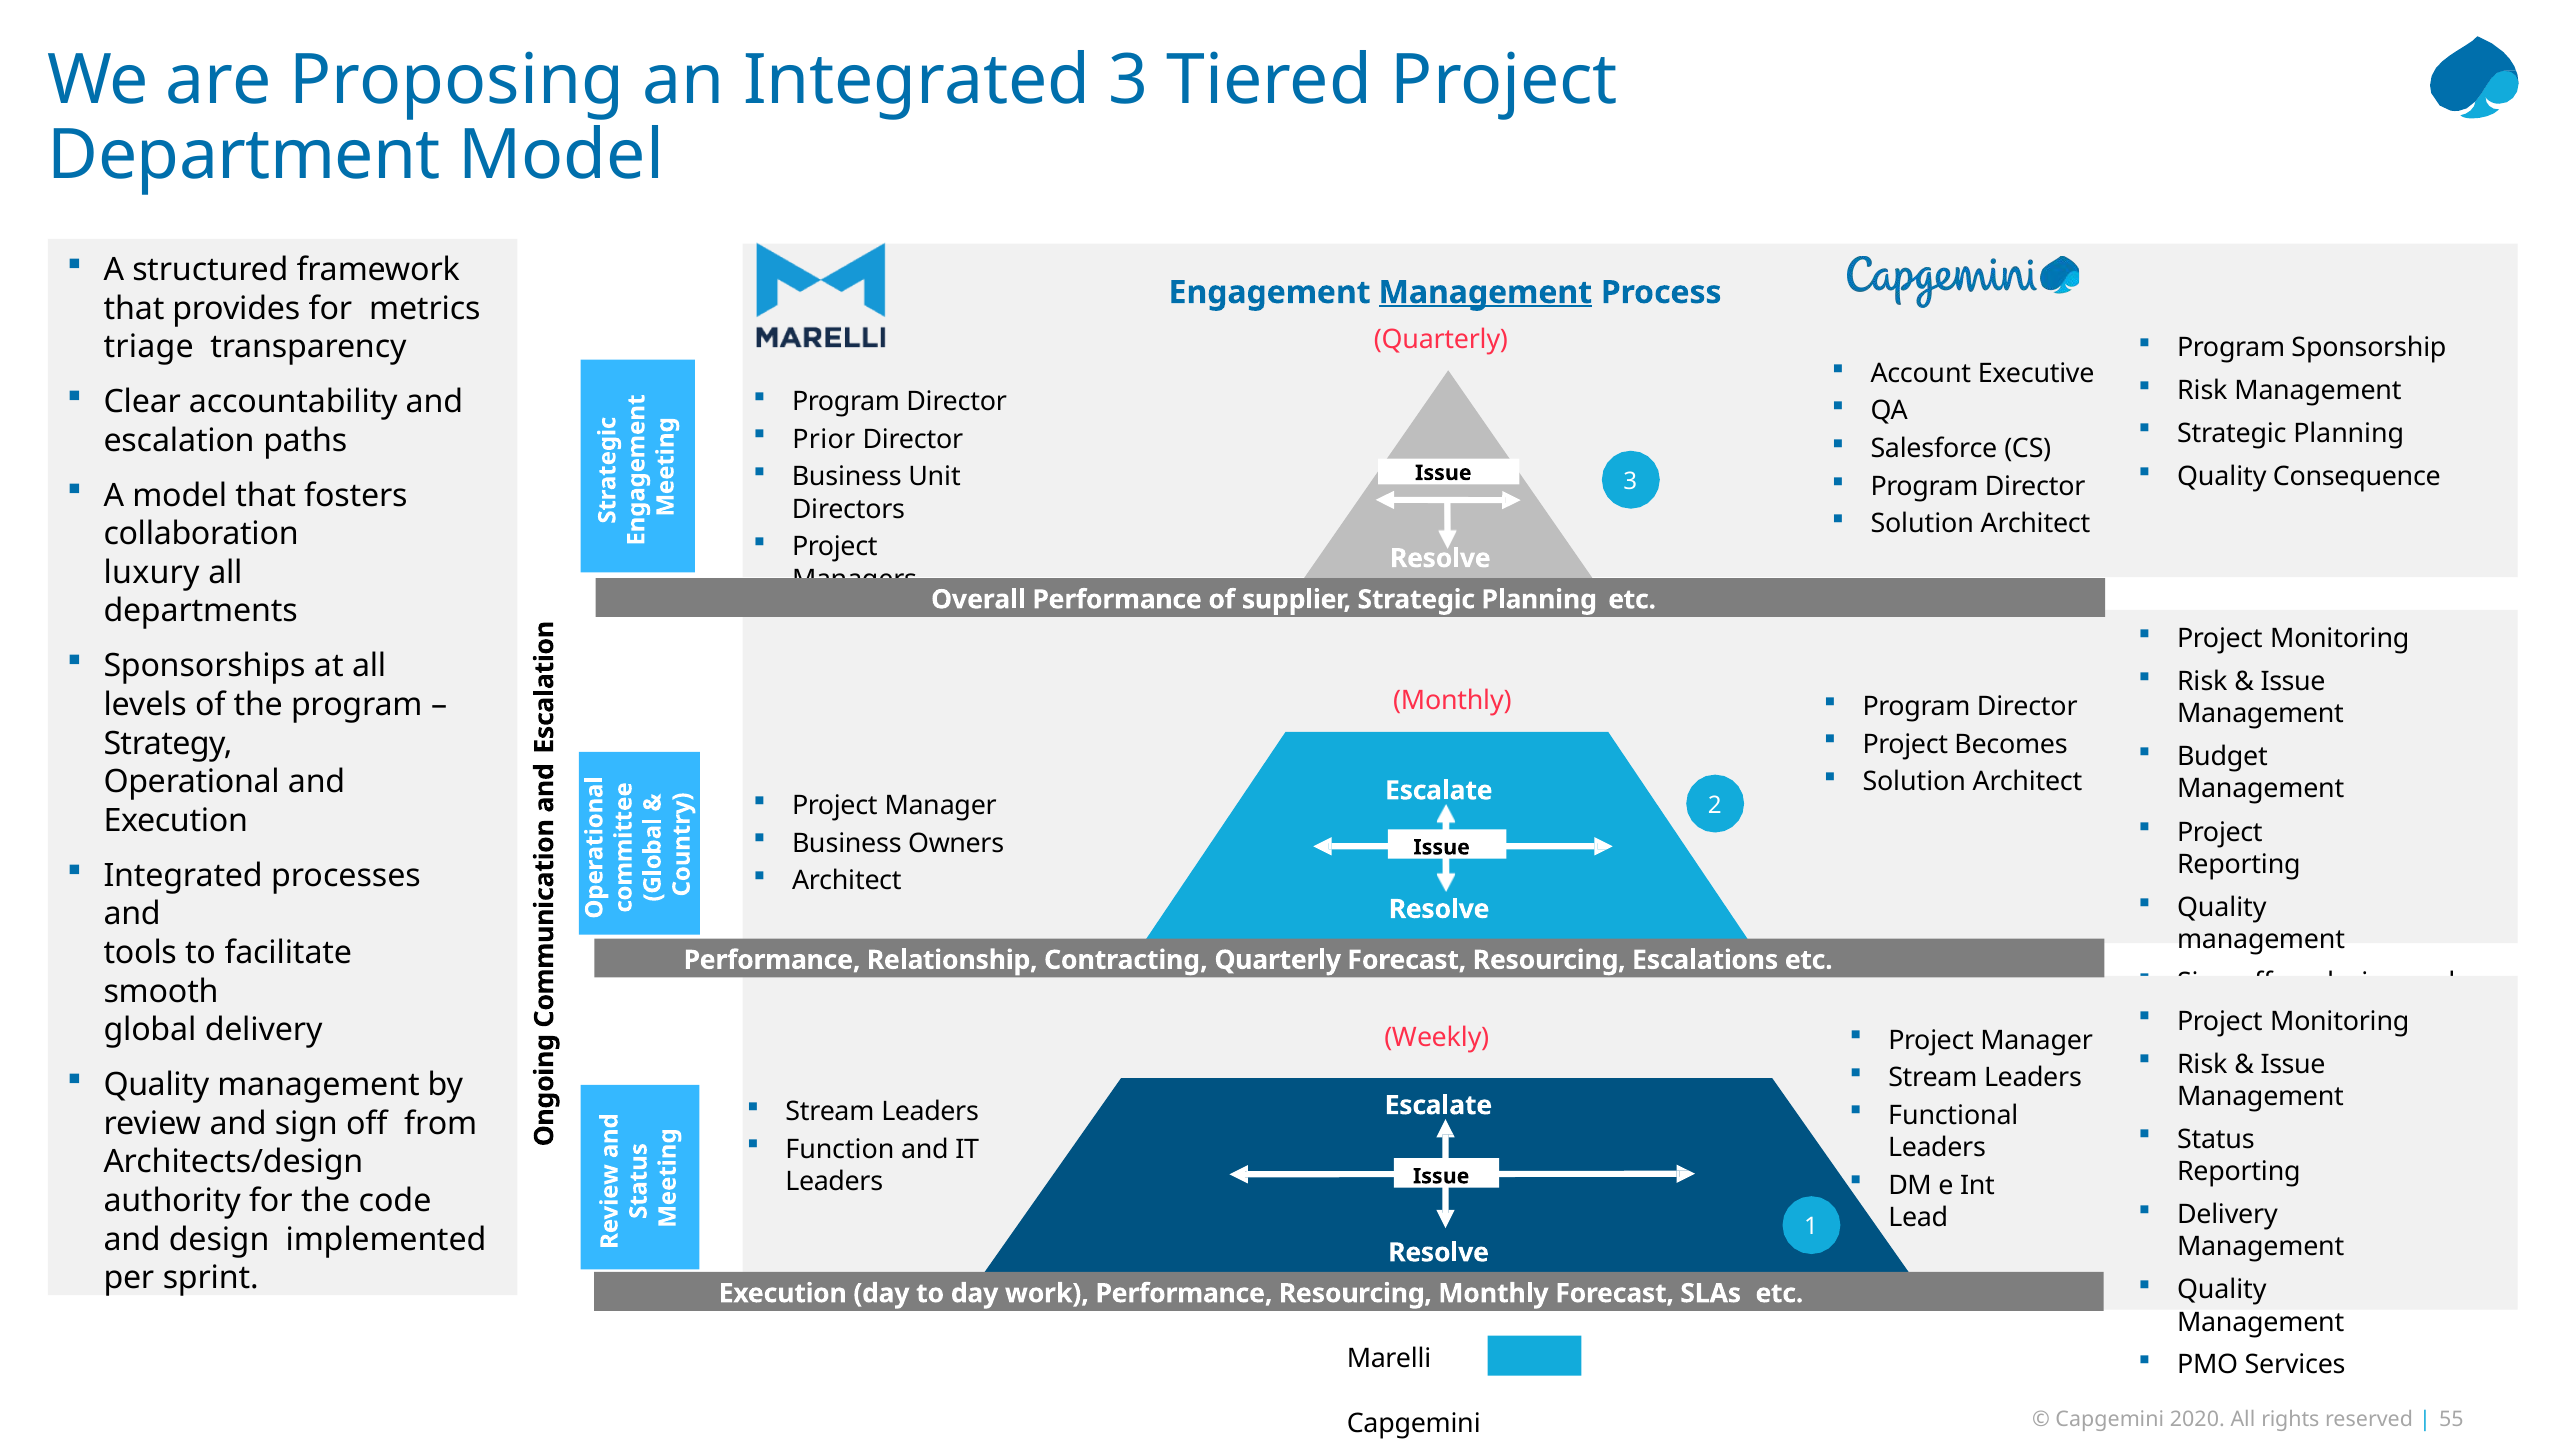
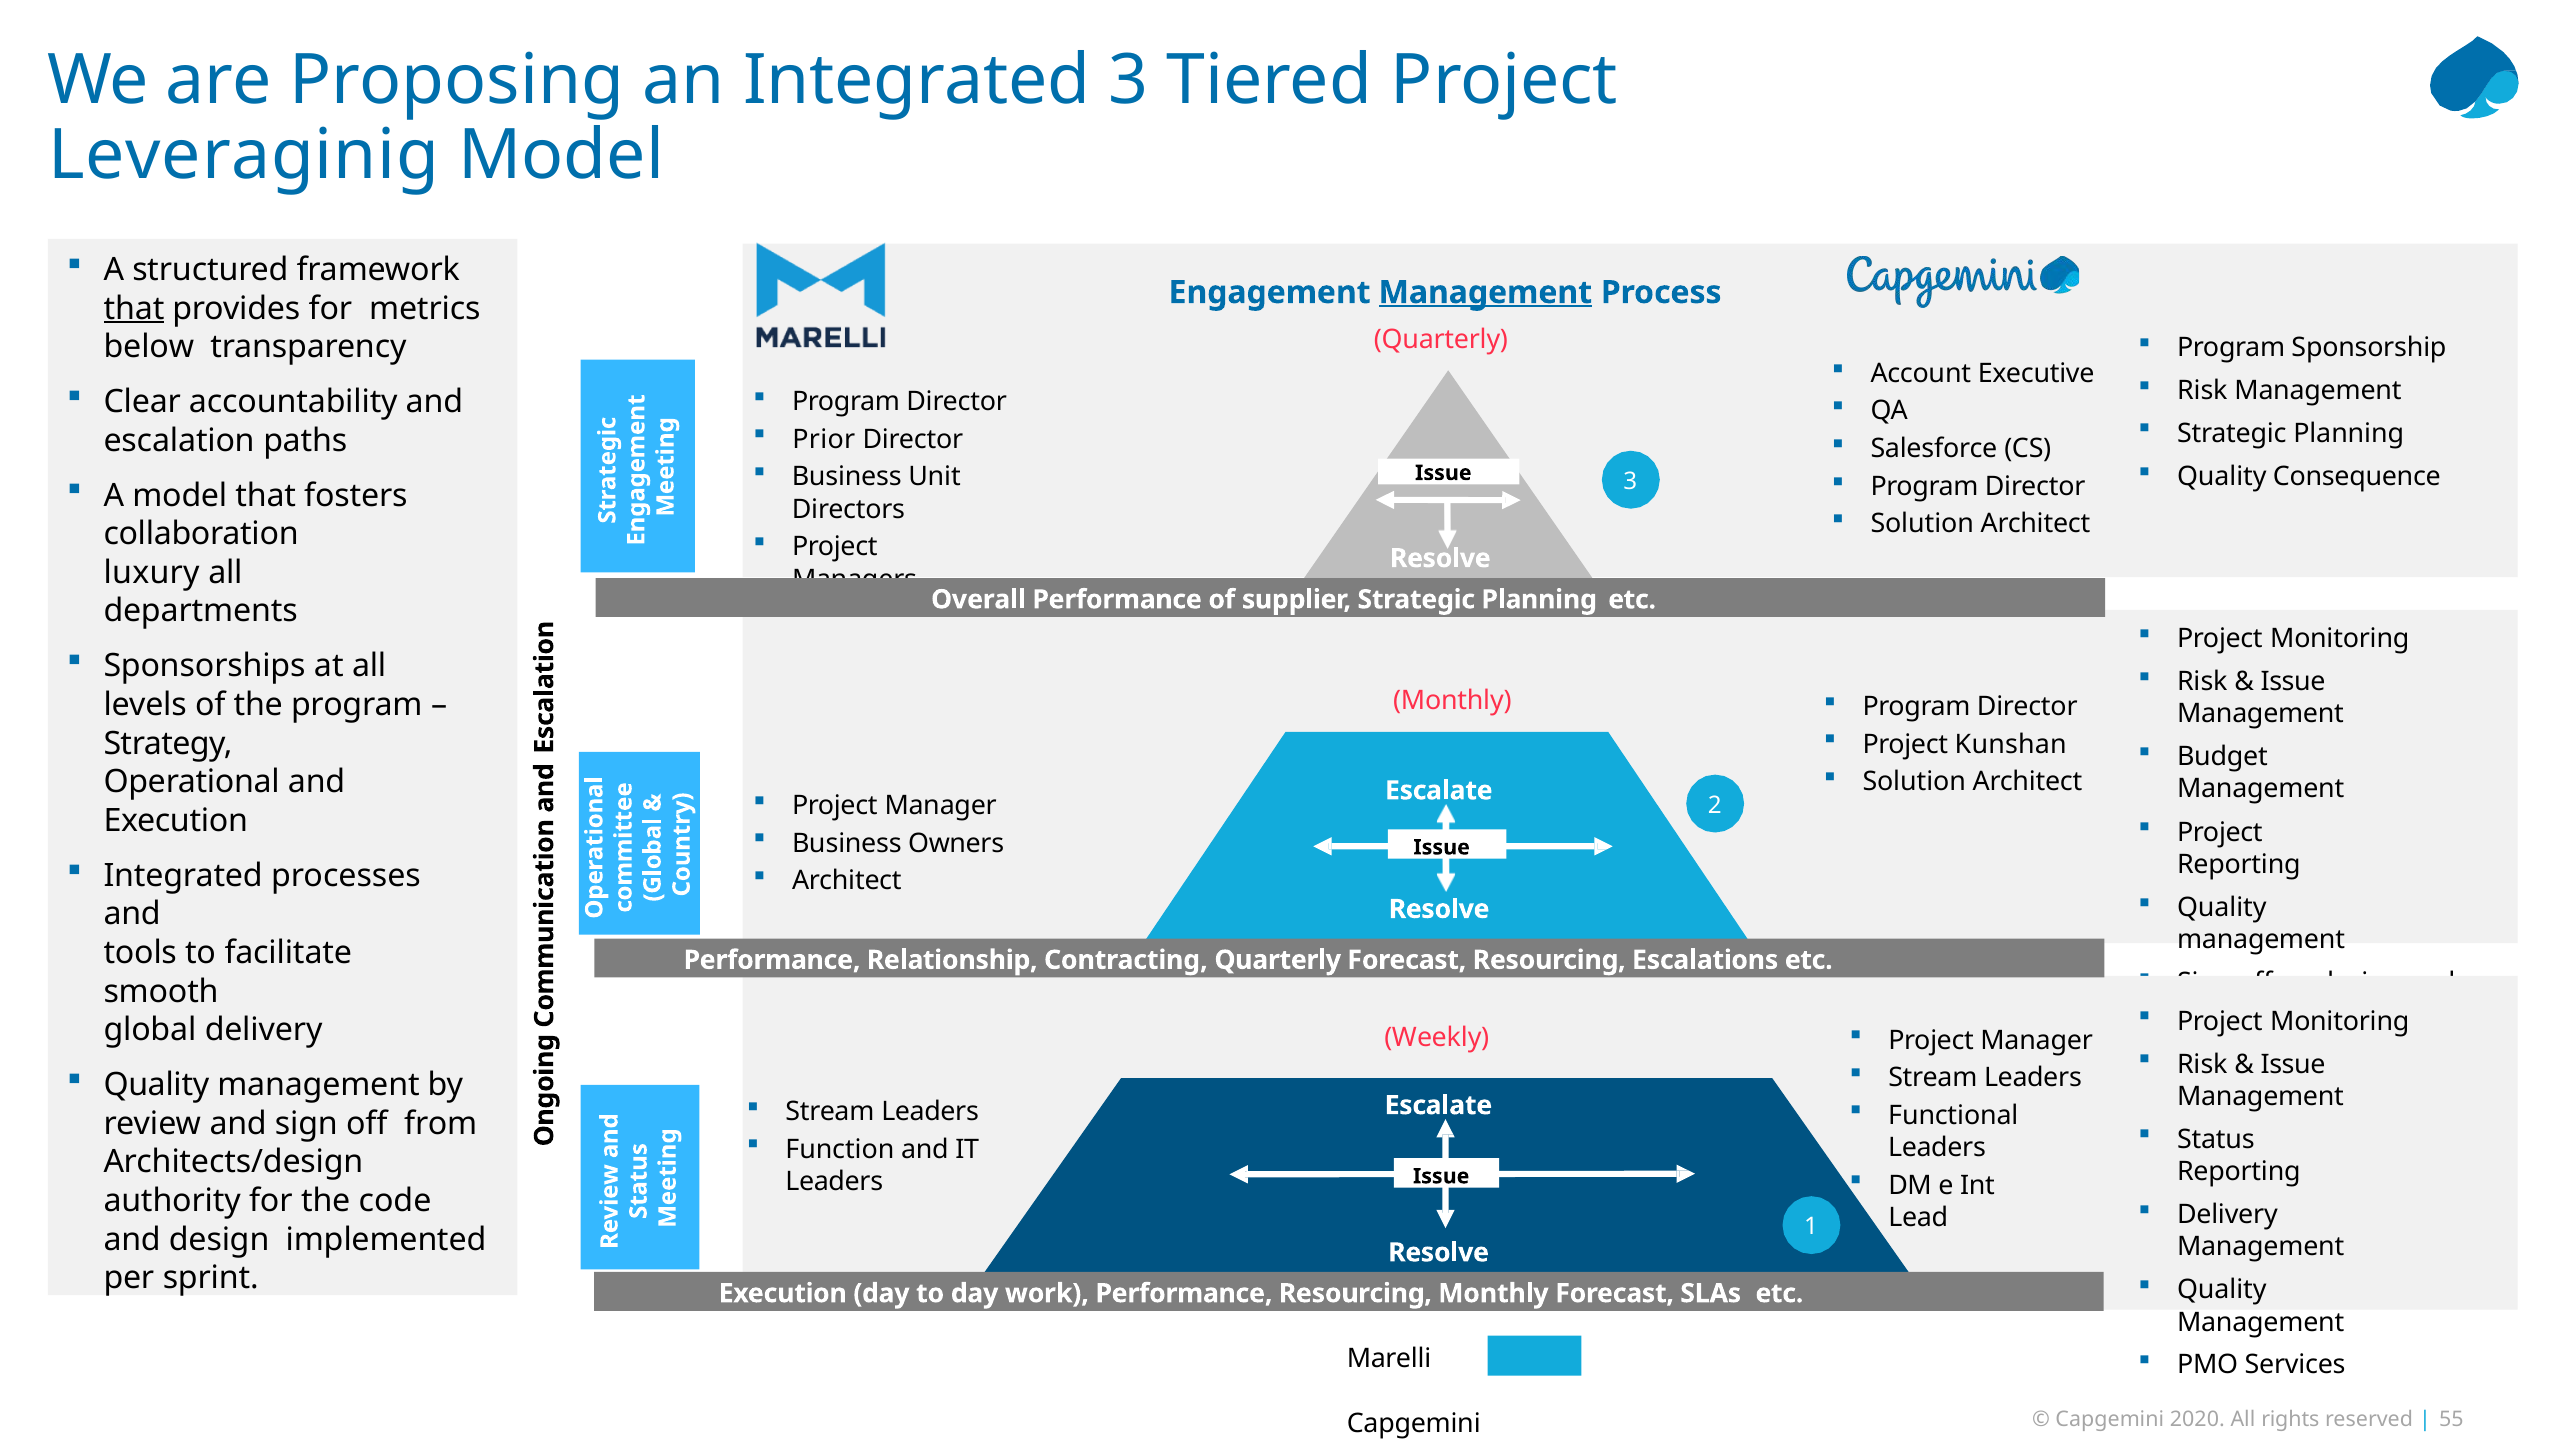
Department: Department -> Leveraginig
that at (134, 309) underline: none -> present
triage: triage -> below
Becomes: Becomes -> Kunshan
